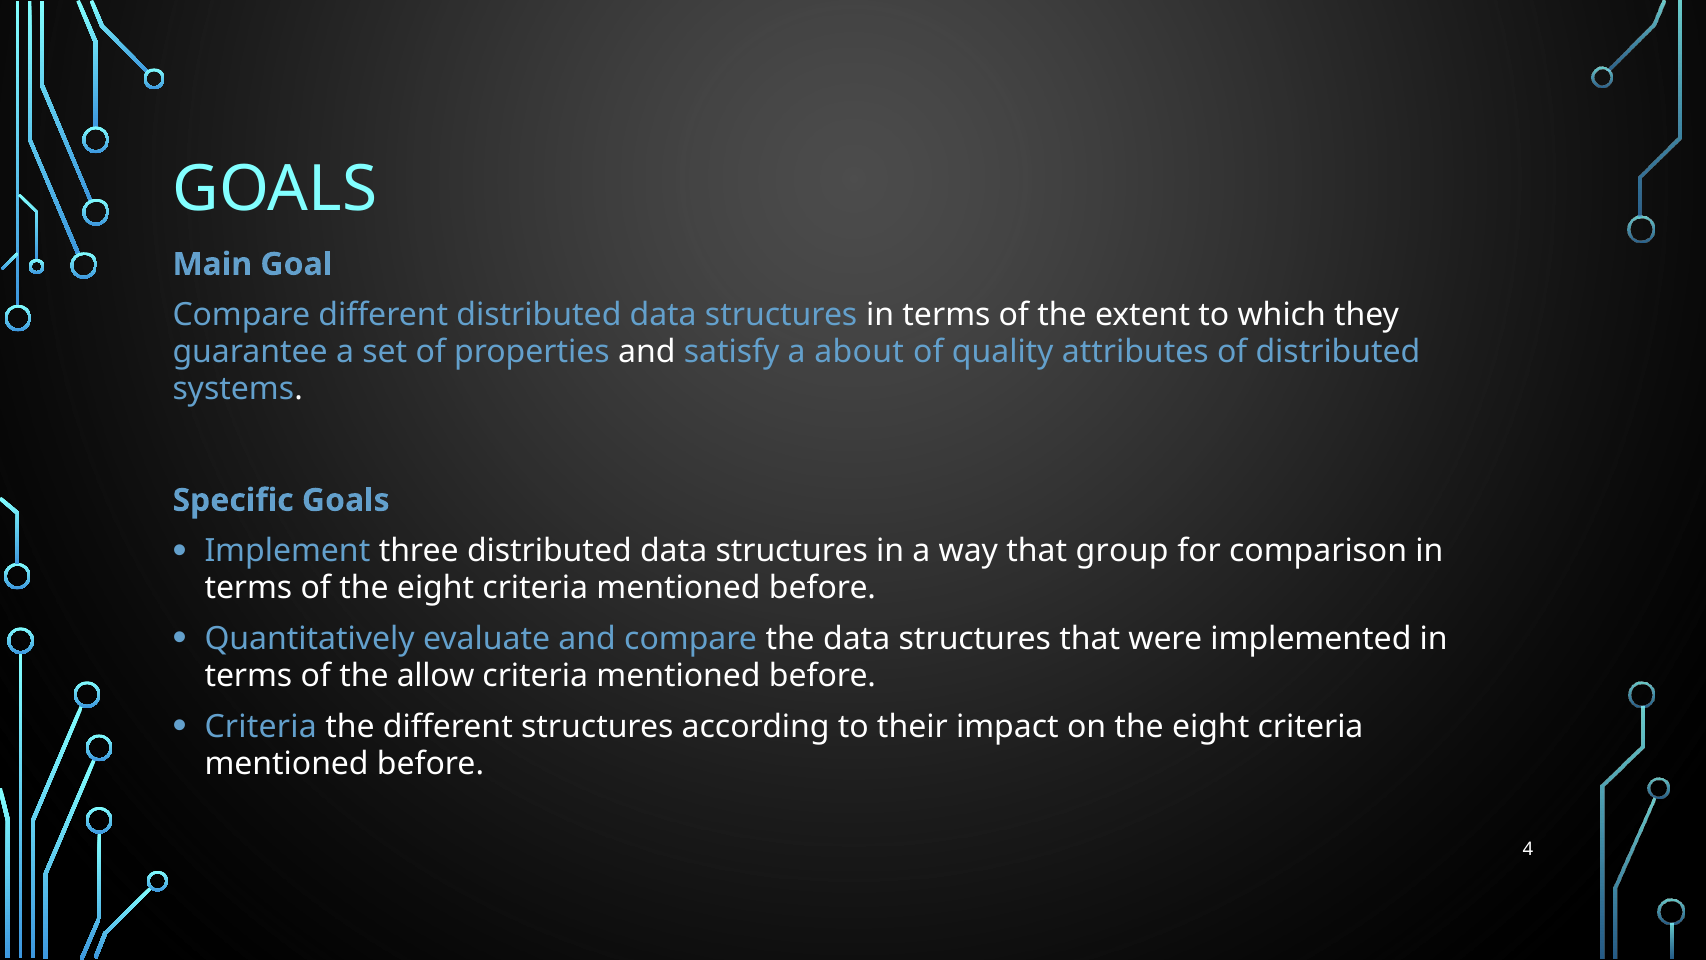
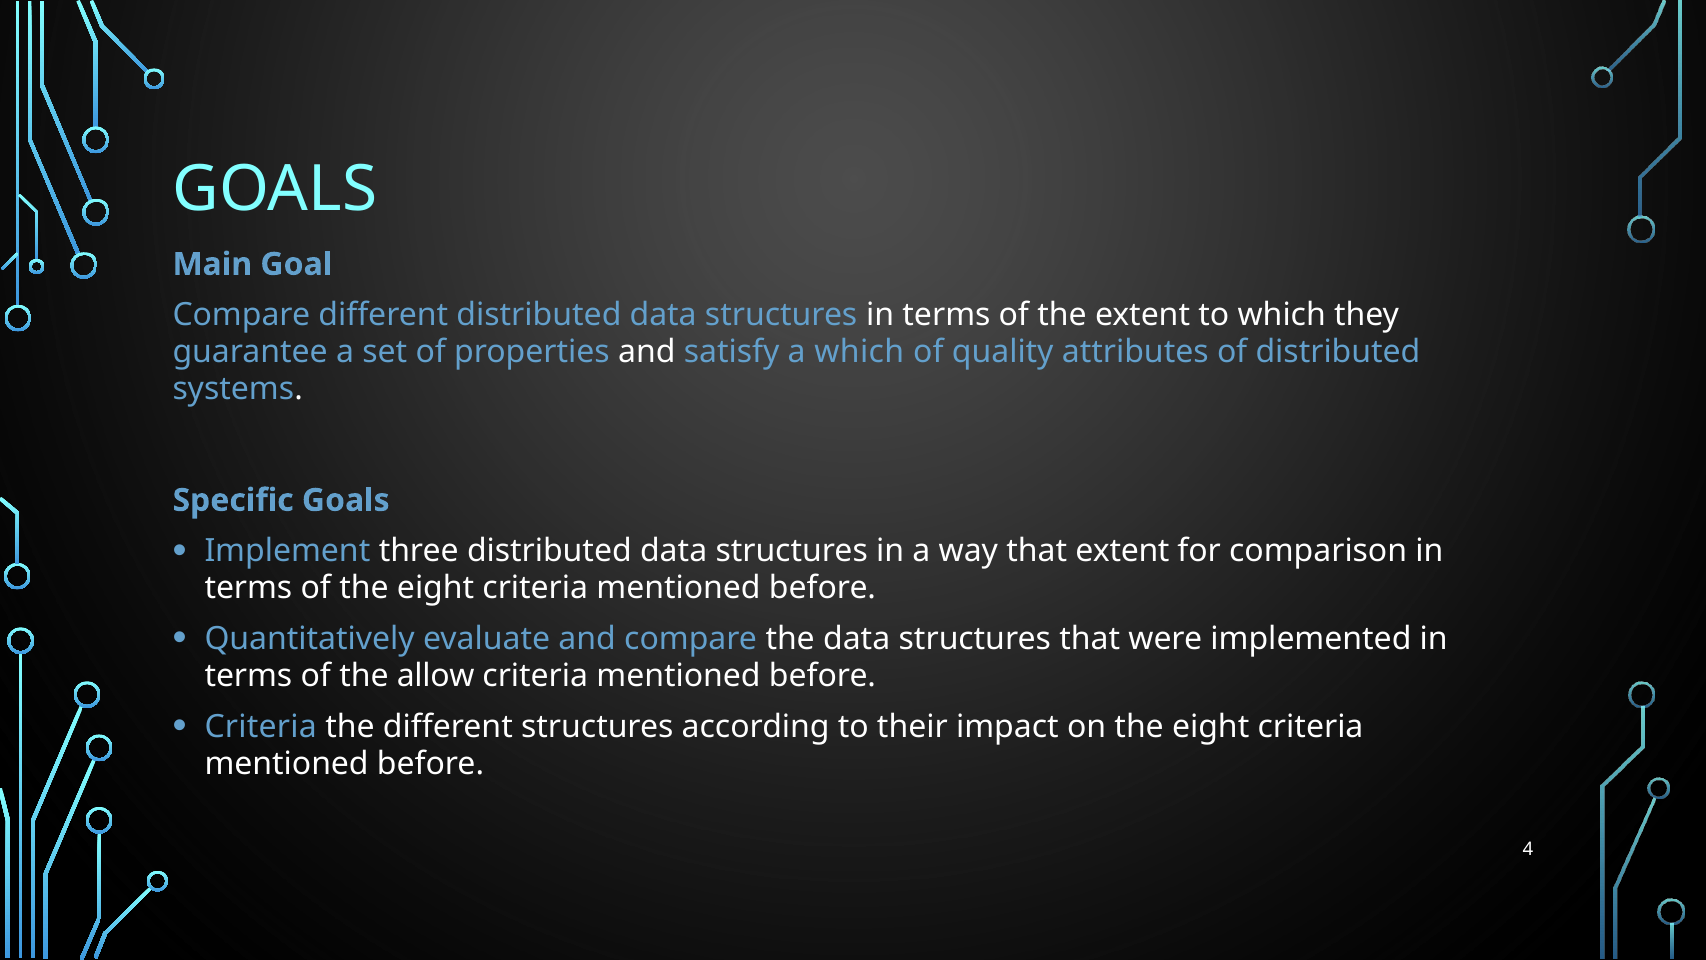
a about: about -> which
that group: group -> extent
